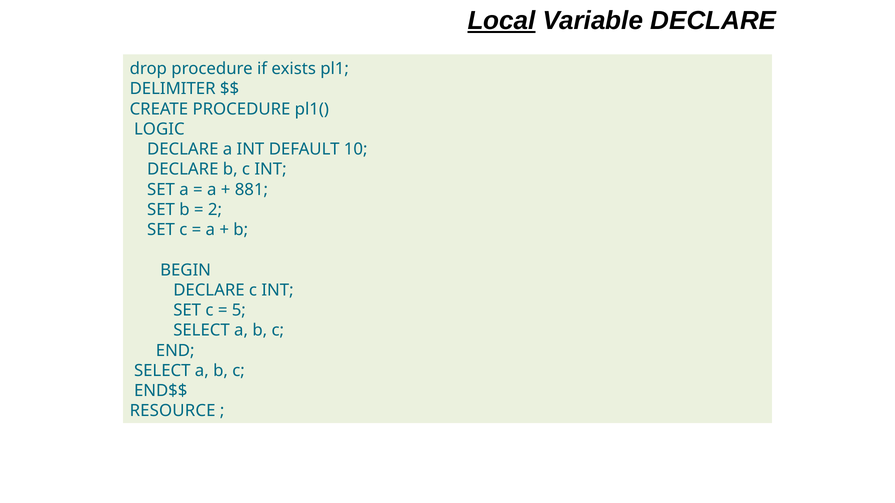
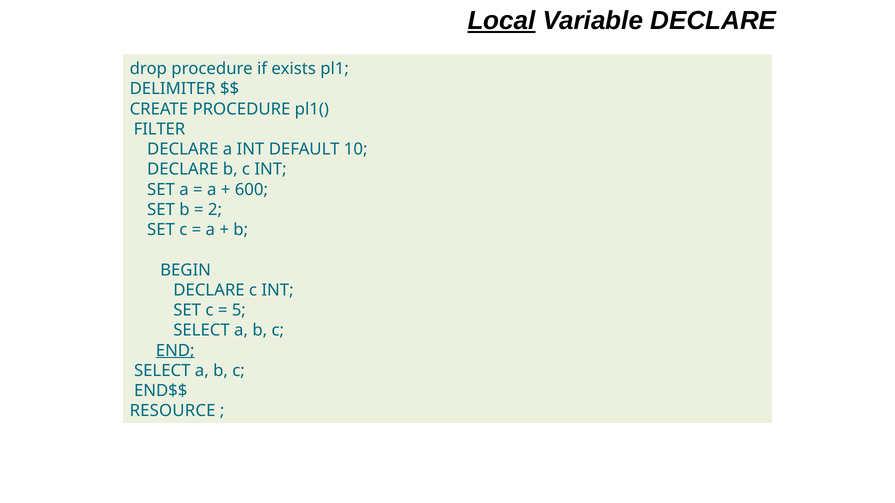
LOGIC: LOGIC -> FILTER
881: 881 -> 600
END underline: none -> present
